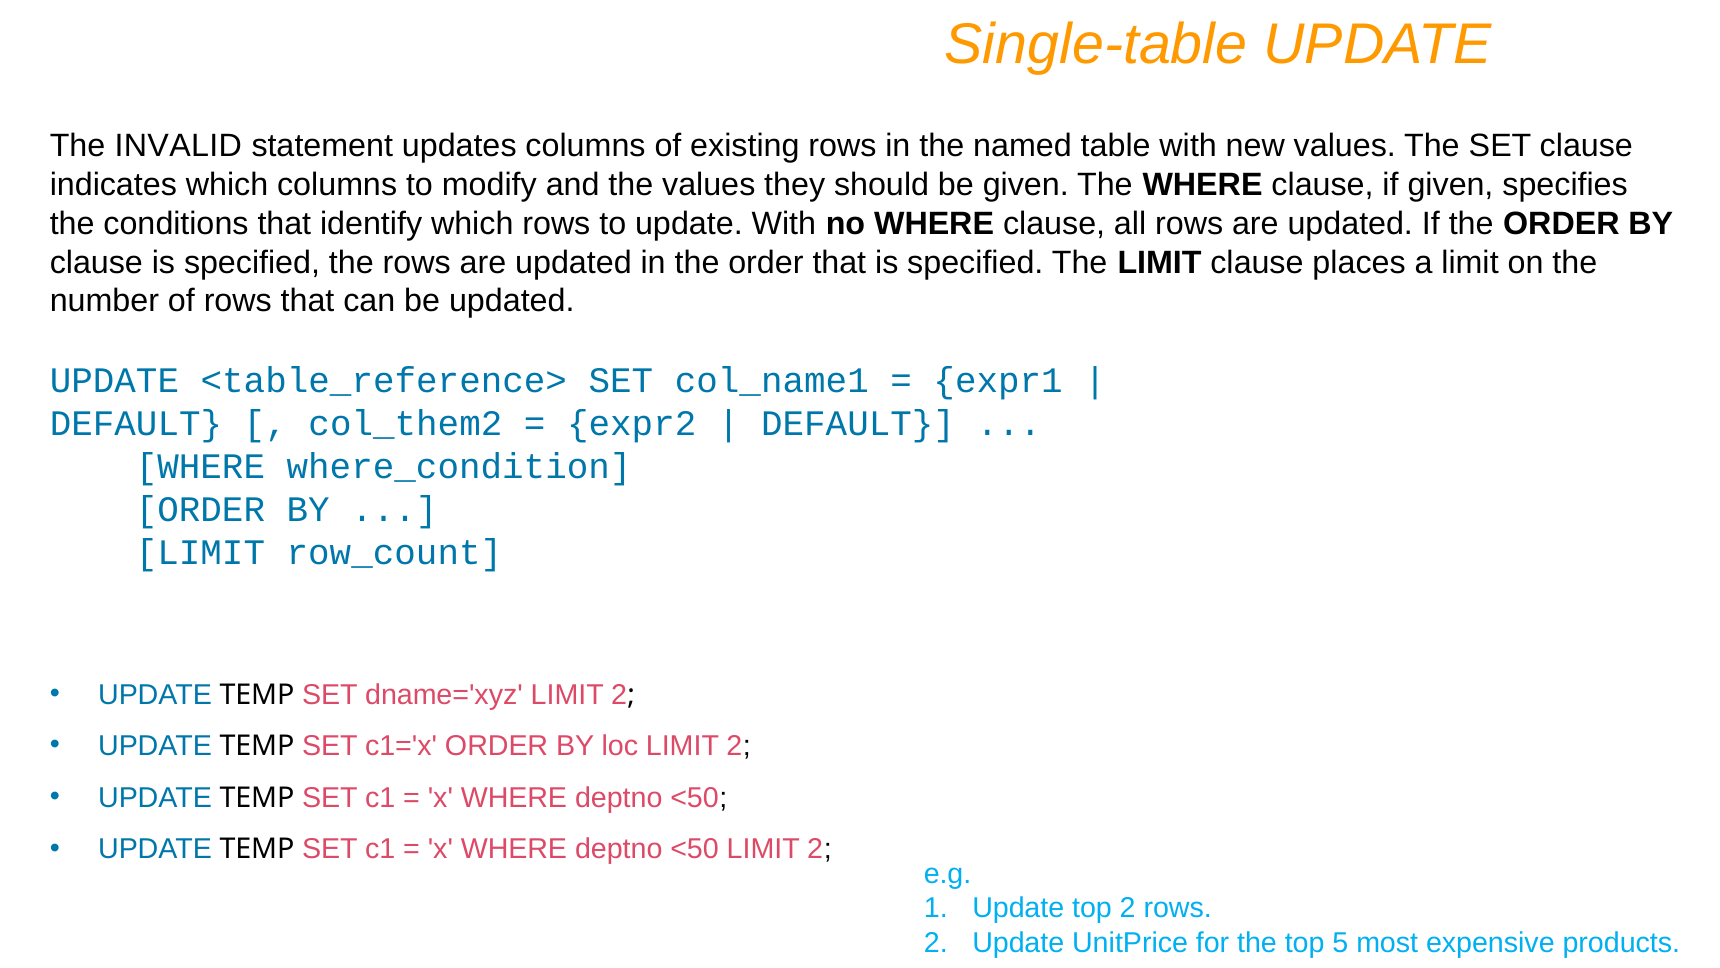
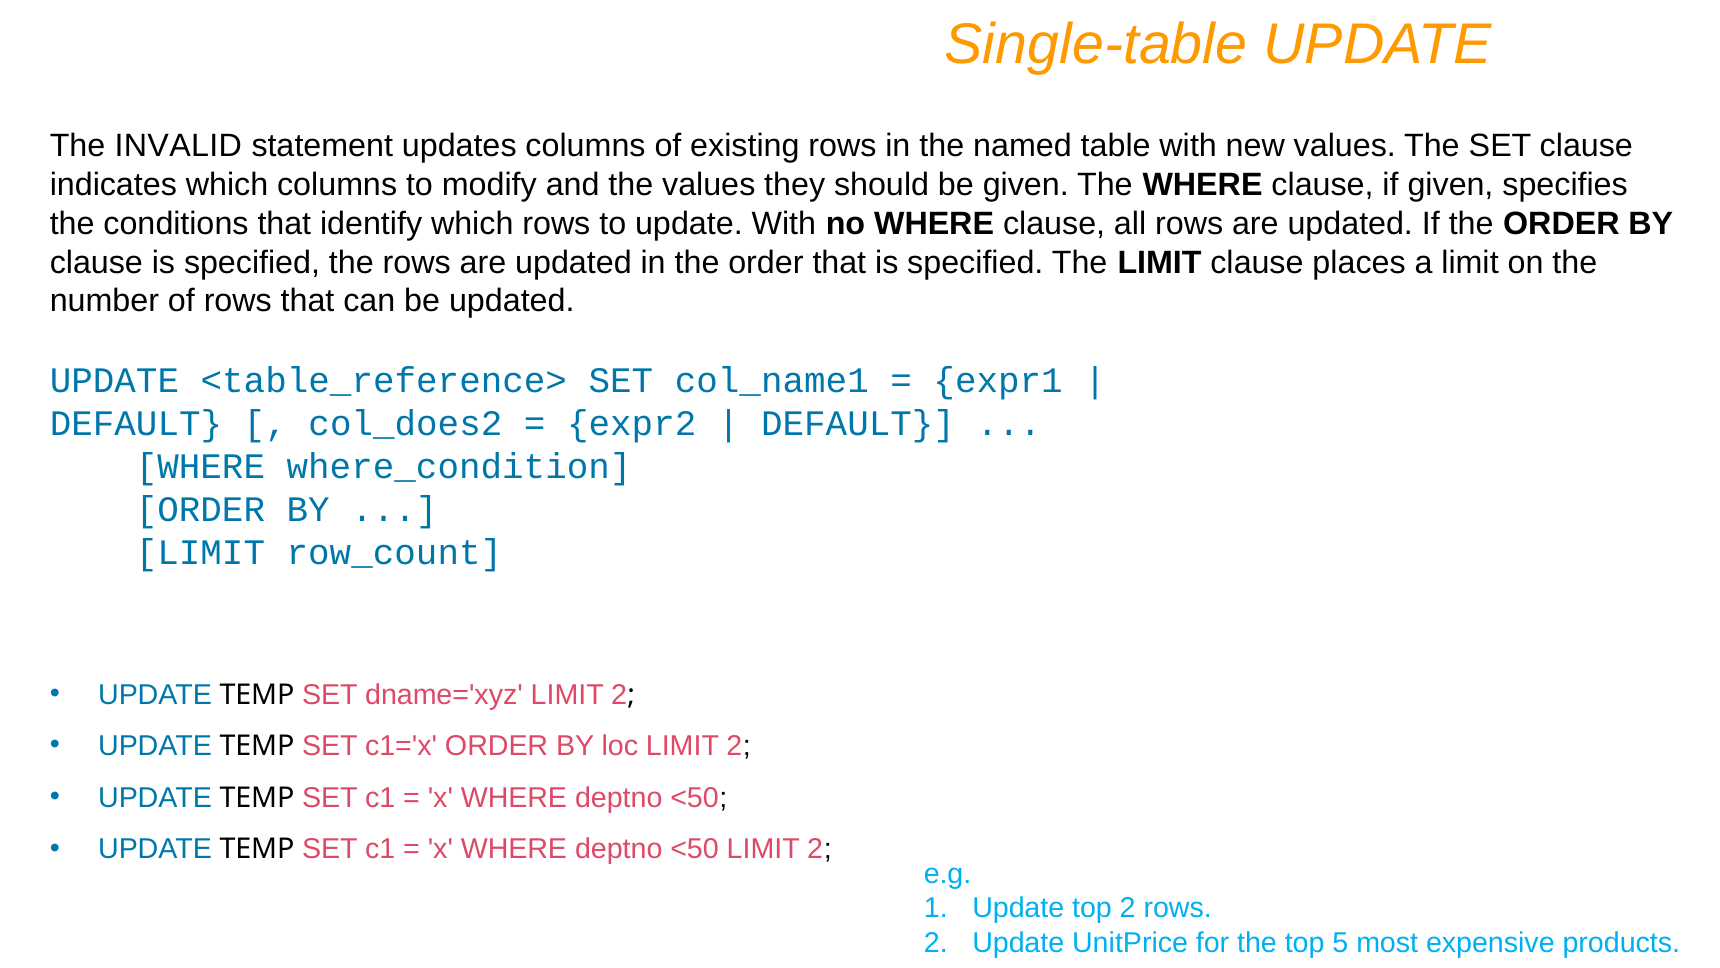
col_them2: col_them2 -> col_does2
